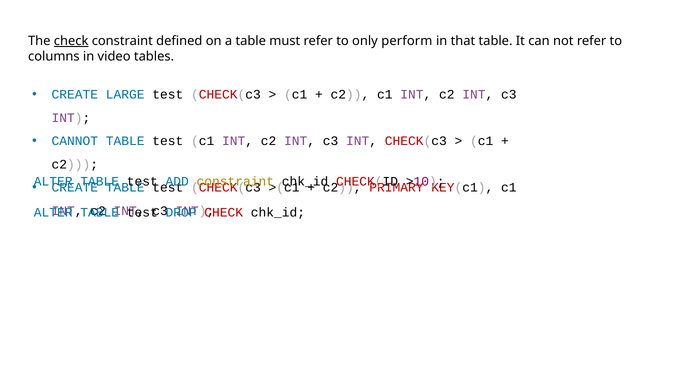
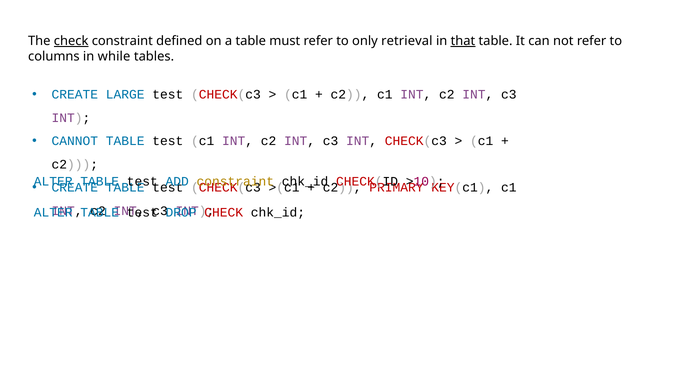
perform: perform -> retrieval
that underline: none -> present
video: video -> while
